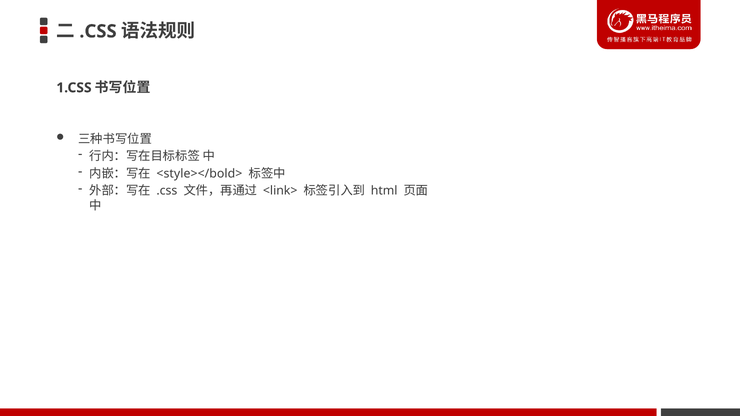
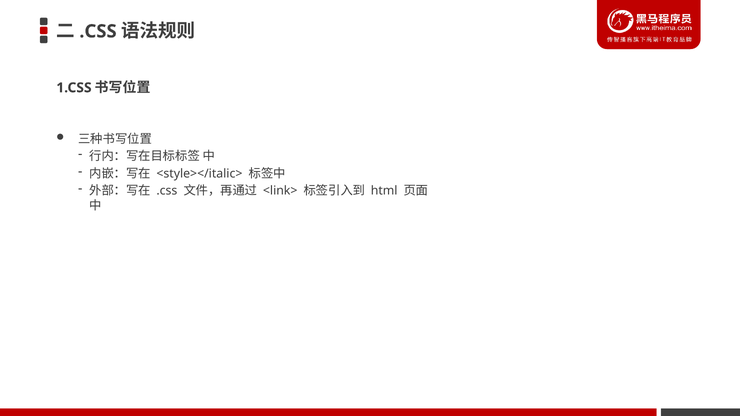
<style></bold>: <style></bold> -> <style></italic>
